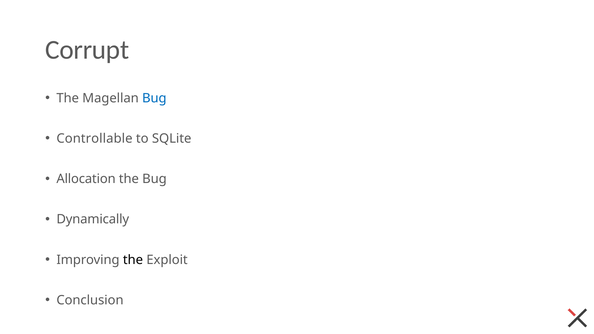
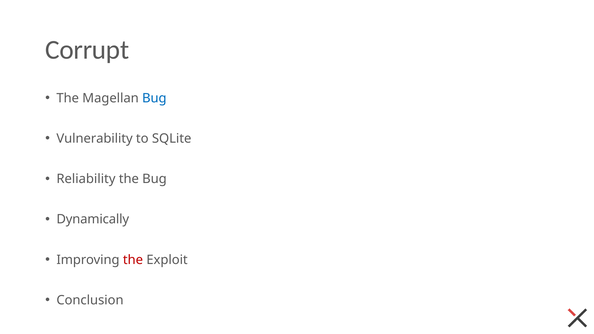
Controllable: Controllable -> Vulnerability
Allocation: Allocation -> Reliability
the at (133, 260) colour: black -> red
